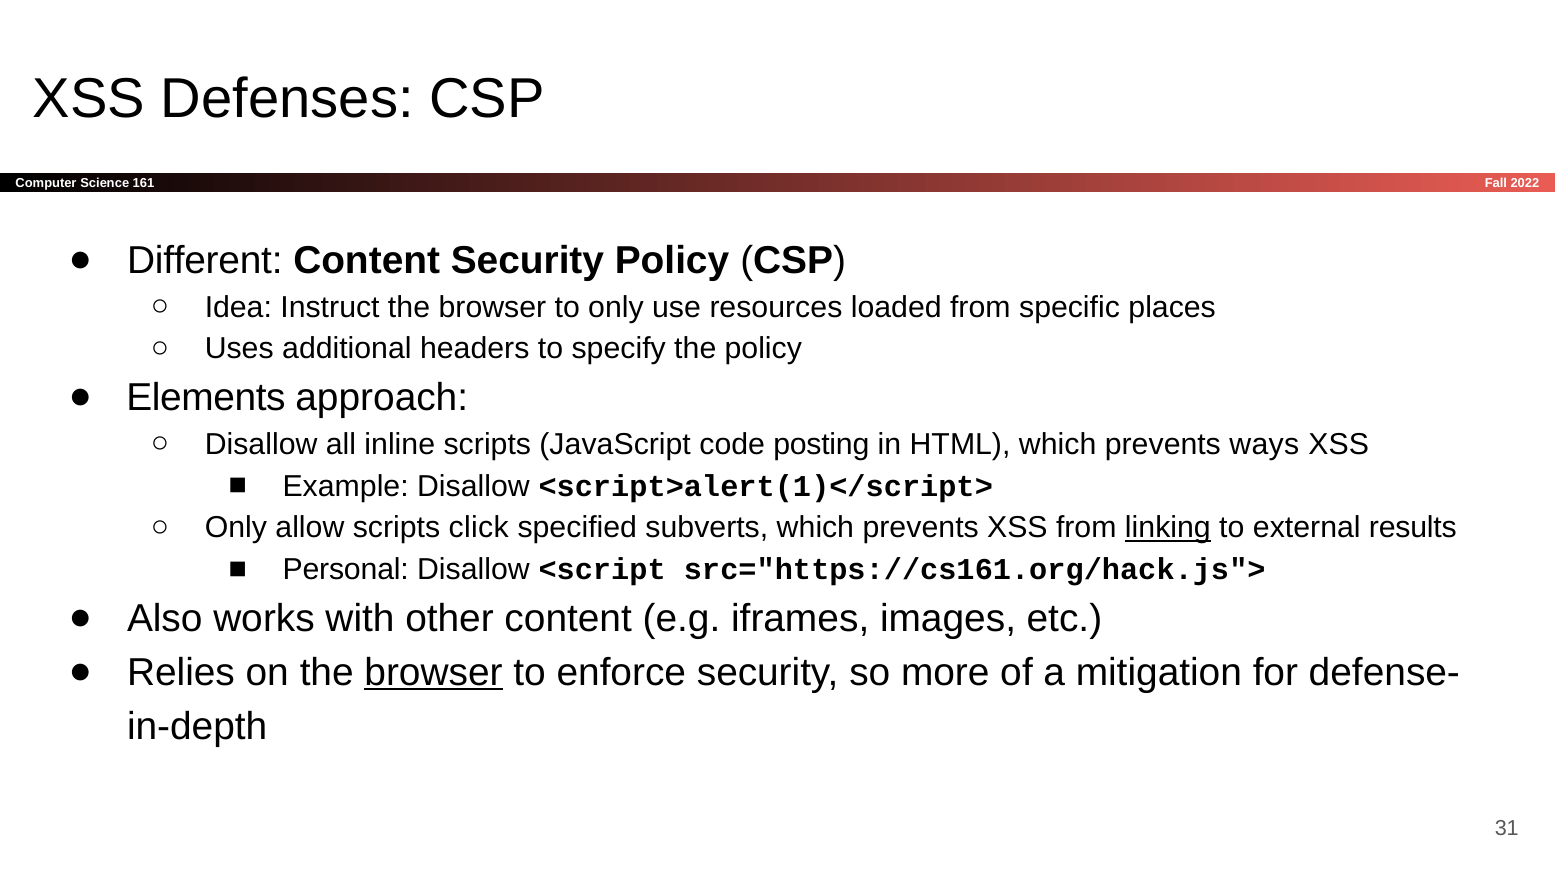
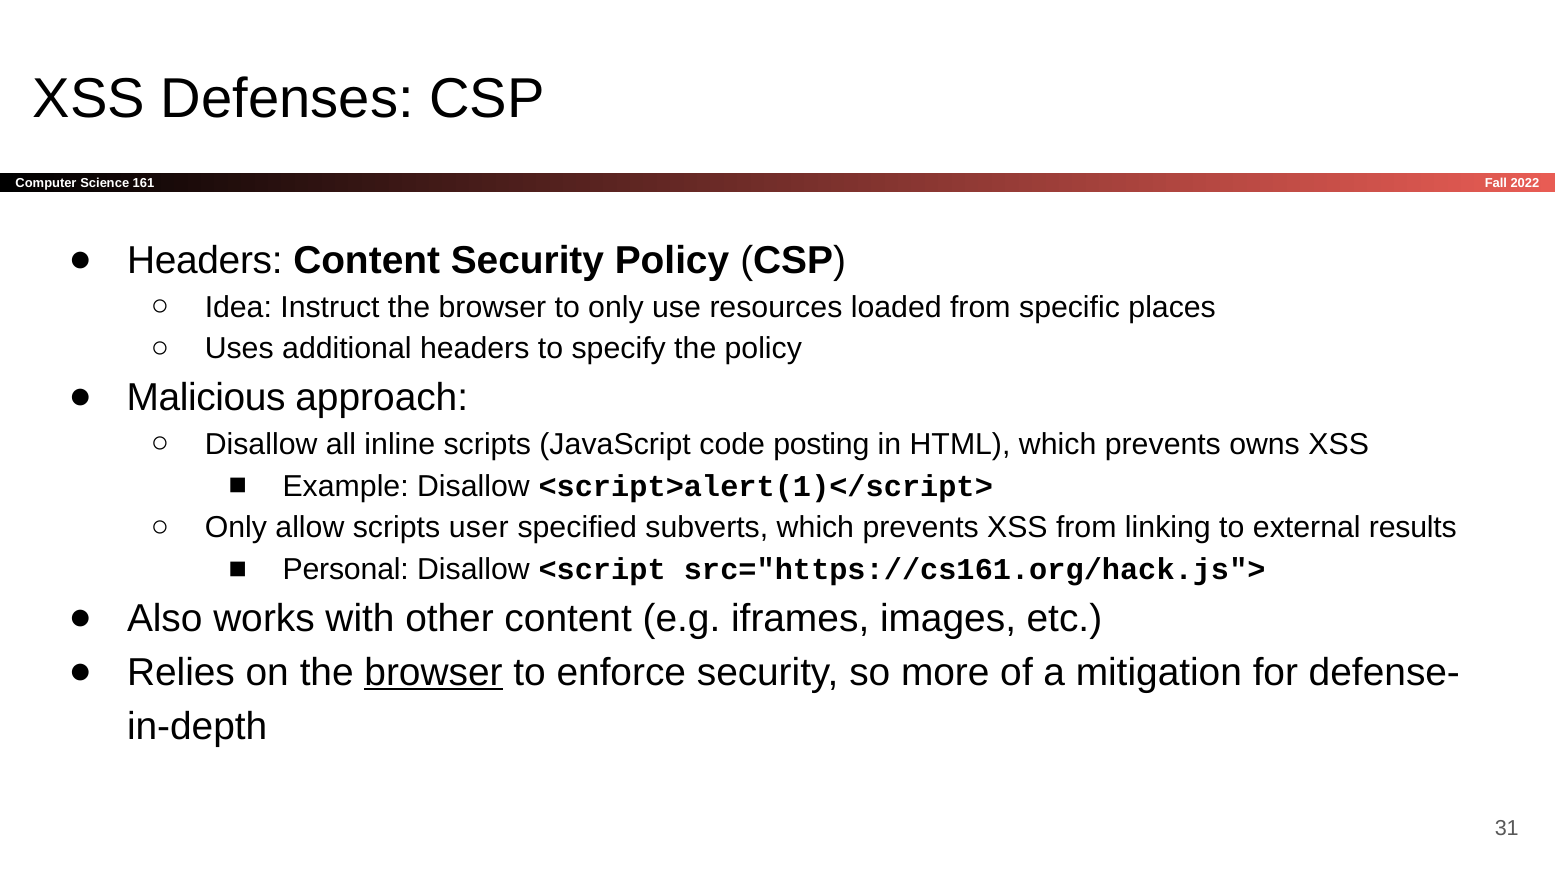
Different at (205, 261): Different -> Headers
Elements: Elements -> Malicious
ways: ways -> owns
click: click -> user
linking underline: present -> none
